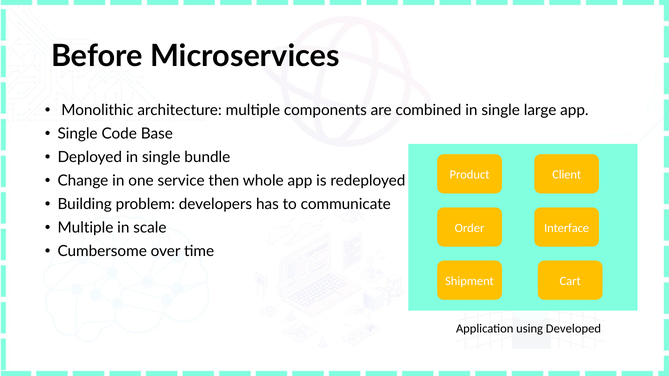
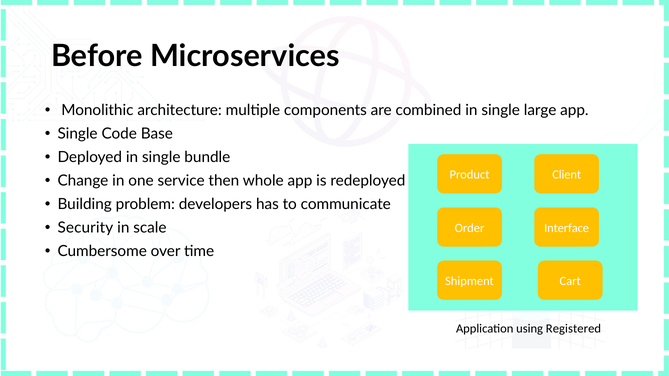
Multiple at (85, 228): Multiple -> Security
Developed: Developed -> Registered
